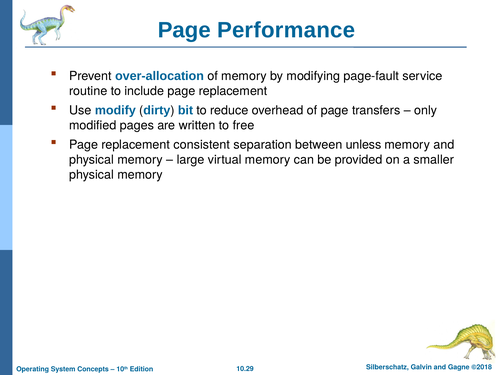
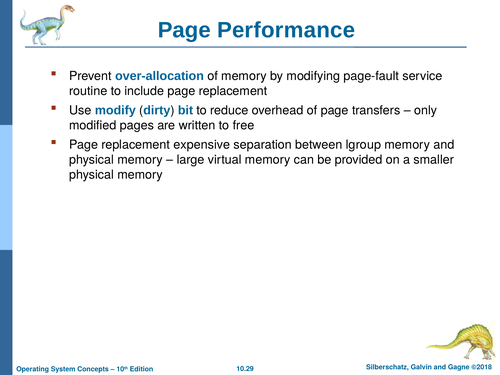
consistent: consistent -> expensive
unless: unless -> lgroup
